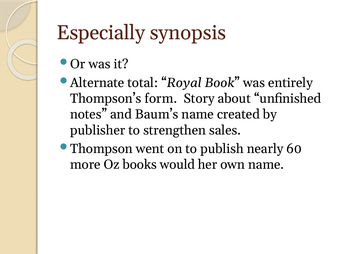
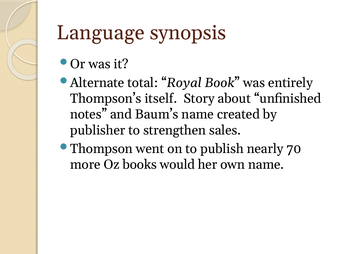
Especially: Especially -> Language
form: form -> itself
60: 60 -> 70
